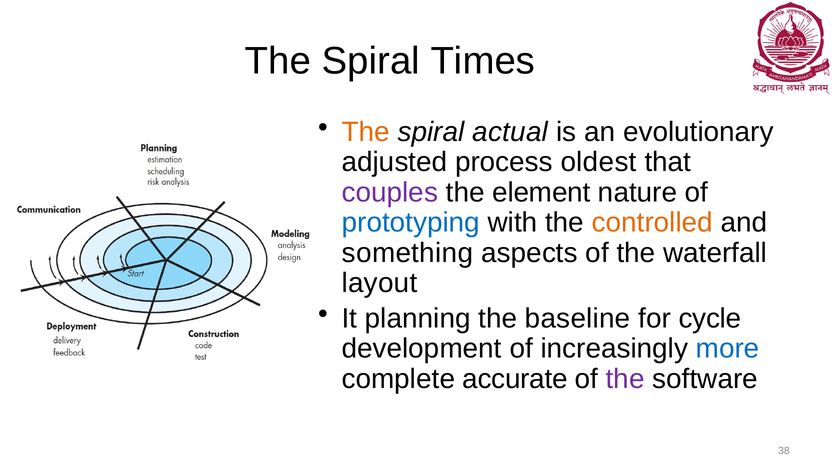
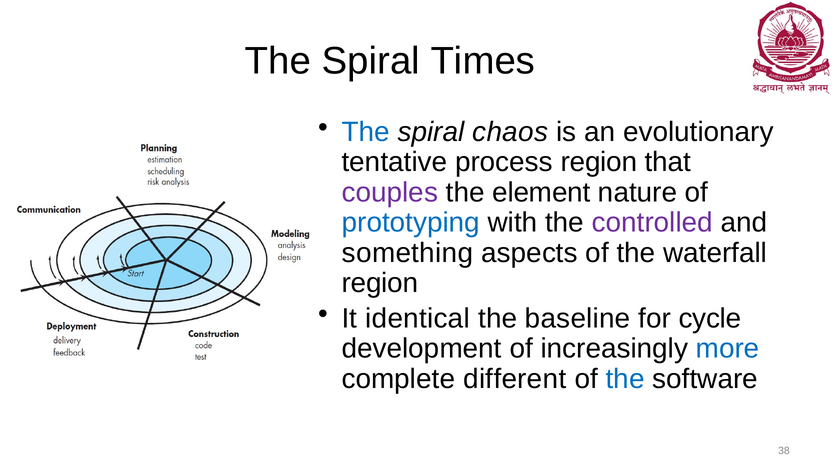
The at (366, 132) colour: orange -> blue
actual: actual -> chaos
adjusted: adjusted -> tentative
process oldest: oldest -> region
controlled colour: orange -> purple
layout at (380, 283): layout -> region
planning: planning -> identical
accurate: accurate -> different
the at (625, 378) colour: purple -> blue
